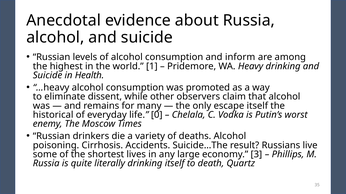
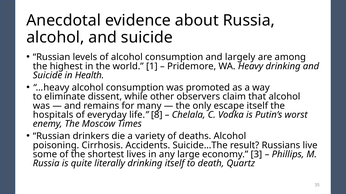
inform: inform -> largely
historical: historical -> hospitals
0: 0 -> 8
